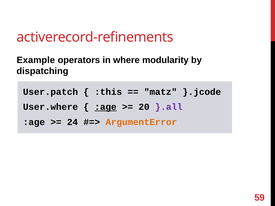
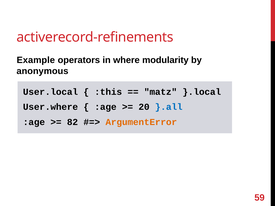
dispatching: dispatching -> anonymous
User.patch: User.patch -> User.local
}.jcode: }.jcode -> }.local
:age at (106, 107) underline: present -> none
}.all colour: purple -> blue
24: 24 -> 82
